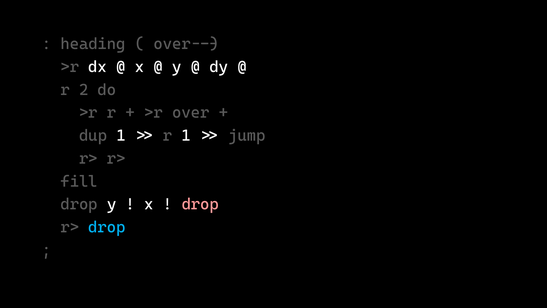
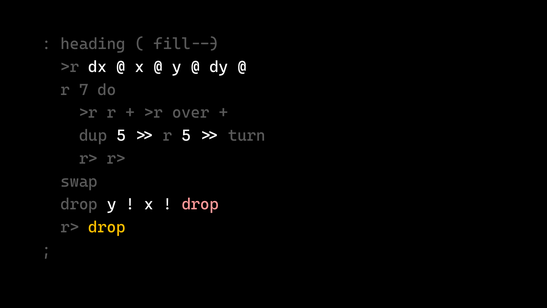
over--: over-- -> fill--
2: 2 -> 7
dup 1: 1 -> 5
r 1: 1 -> 5
jump: jump -> turn
fill: fill -> swap
drop at (107, 227) colour: light blue -> yellow
